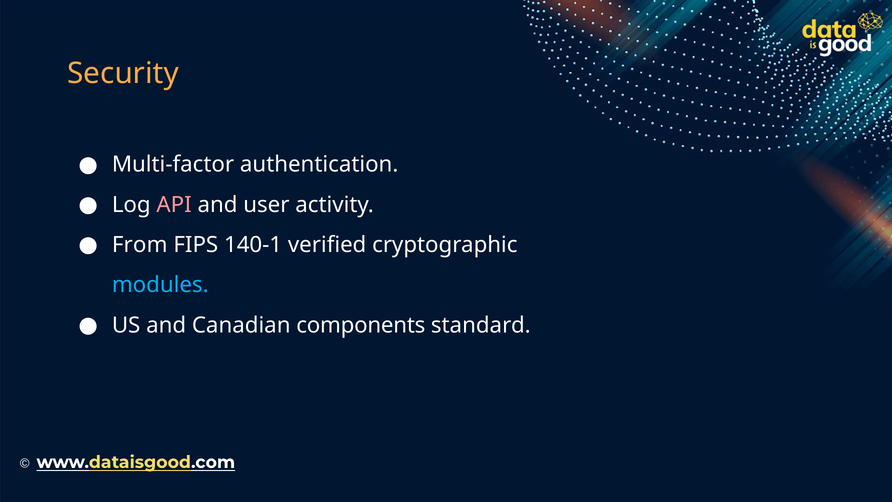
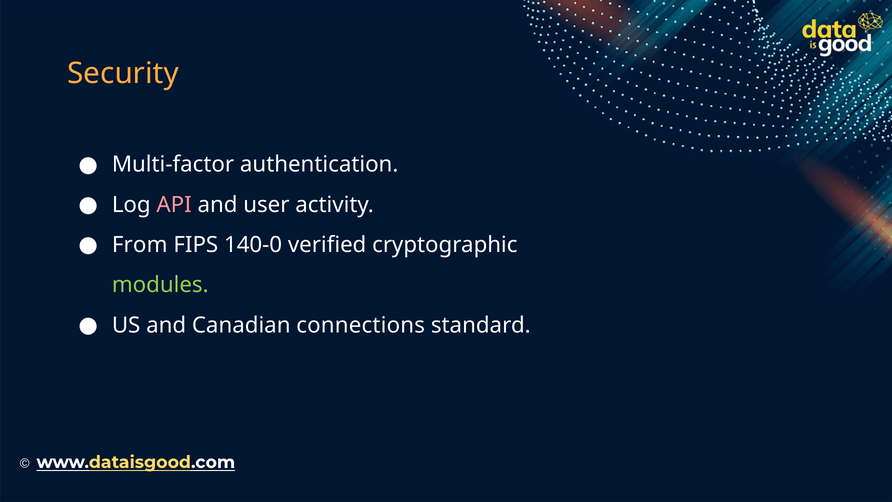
140-1: 140-1 -> 140-0
modules colour: light blue -> light green
components: components -> connections
